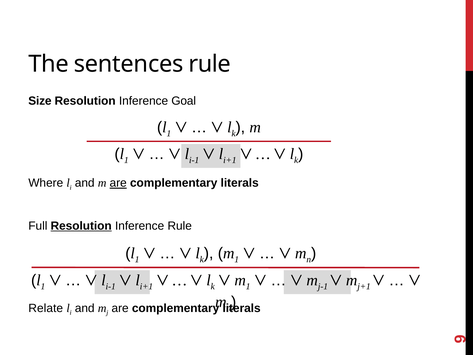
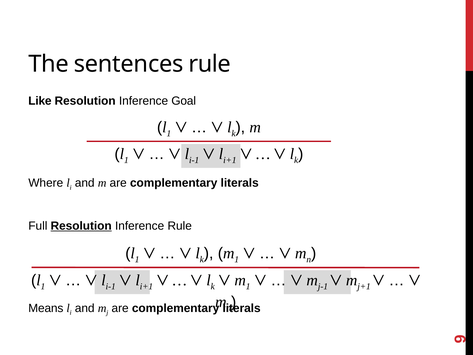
Size: Size -> Like
are at (118, 183) underline: present -> none
Relate: Relate -> Means
